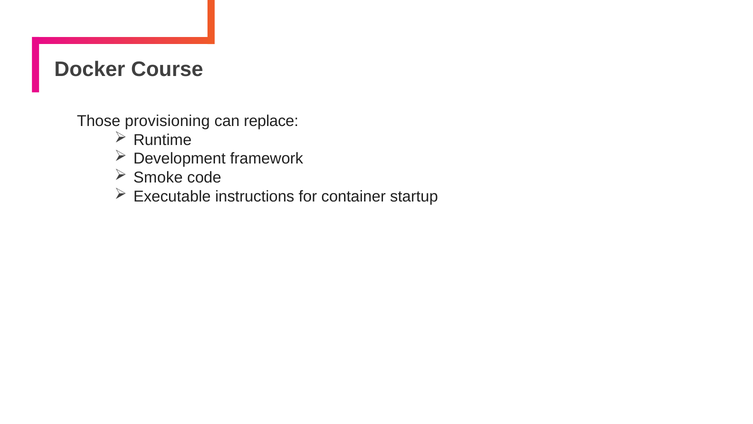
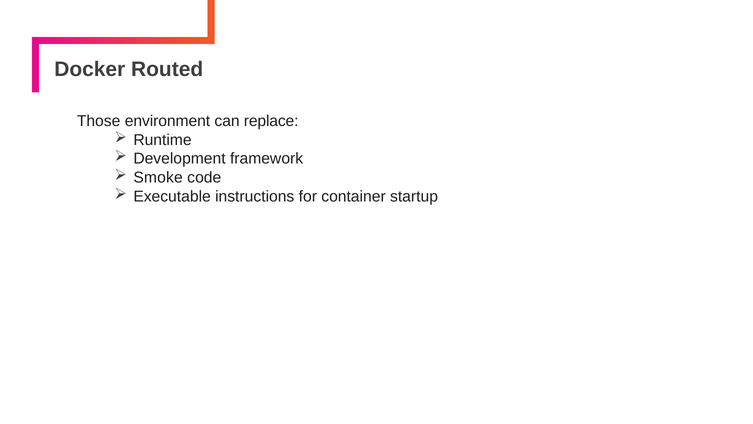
Course: Course -> Routed
provisioning: provisioning -> environment
